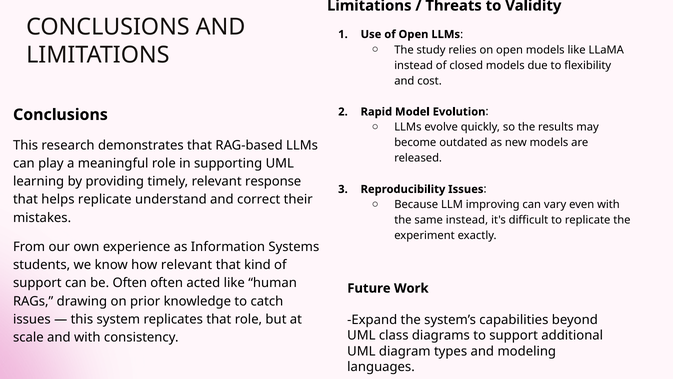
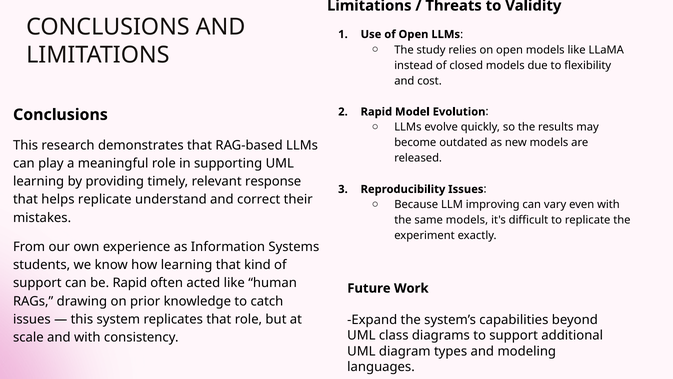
same instead: instead -> models
how relevant: relevant -> learning
be Often: Often -> Rapid
